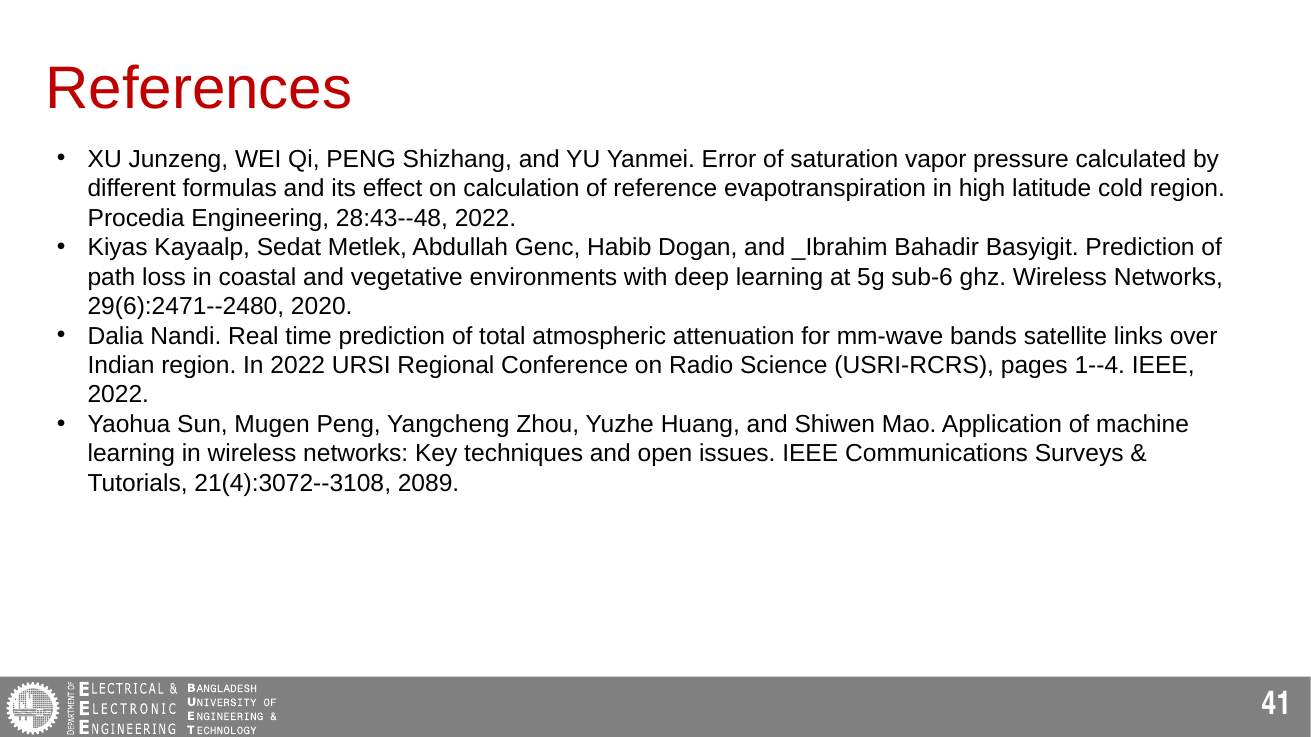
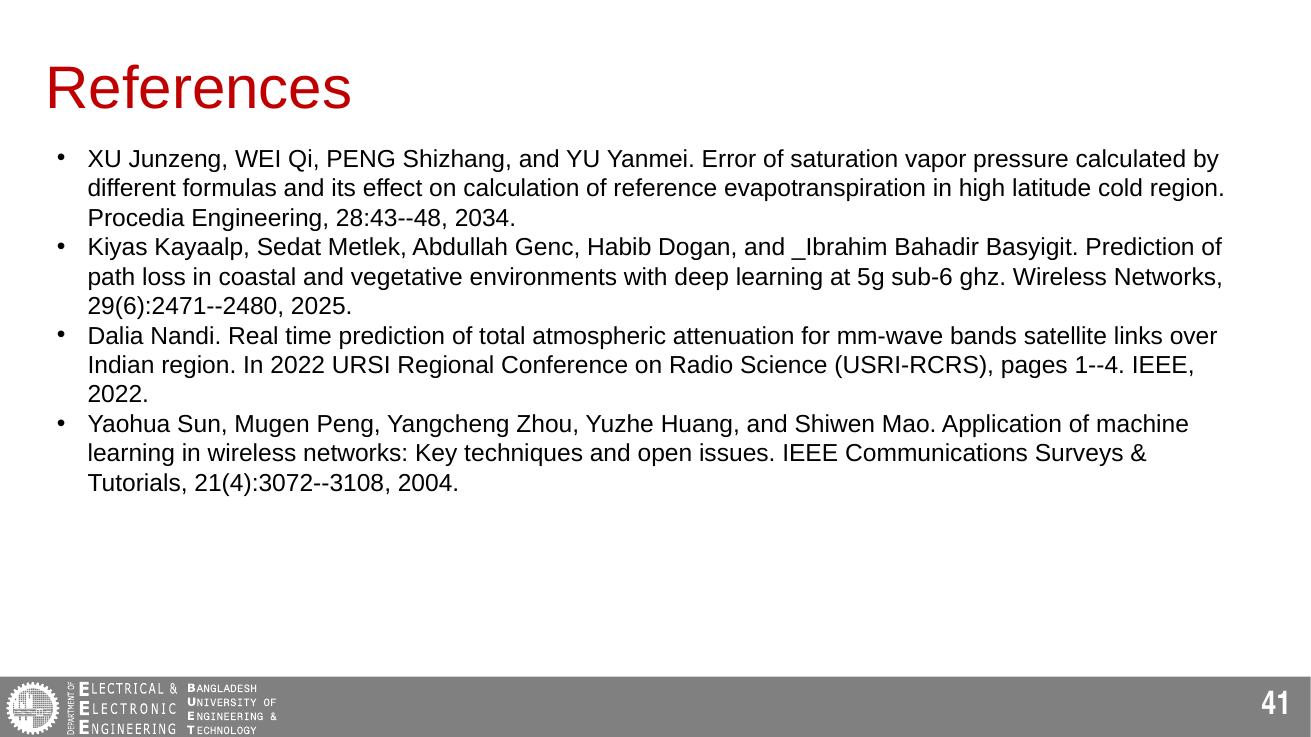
28:43--48 2022: 2022 -> 2034
2020: 2020 -> 2025
2089: 2089 -> 2004
